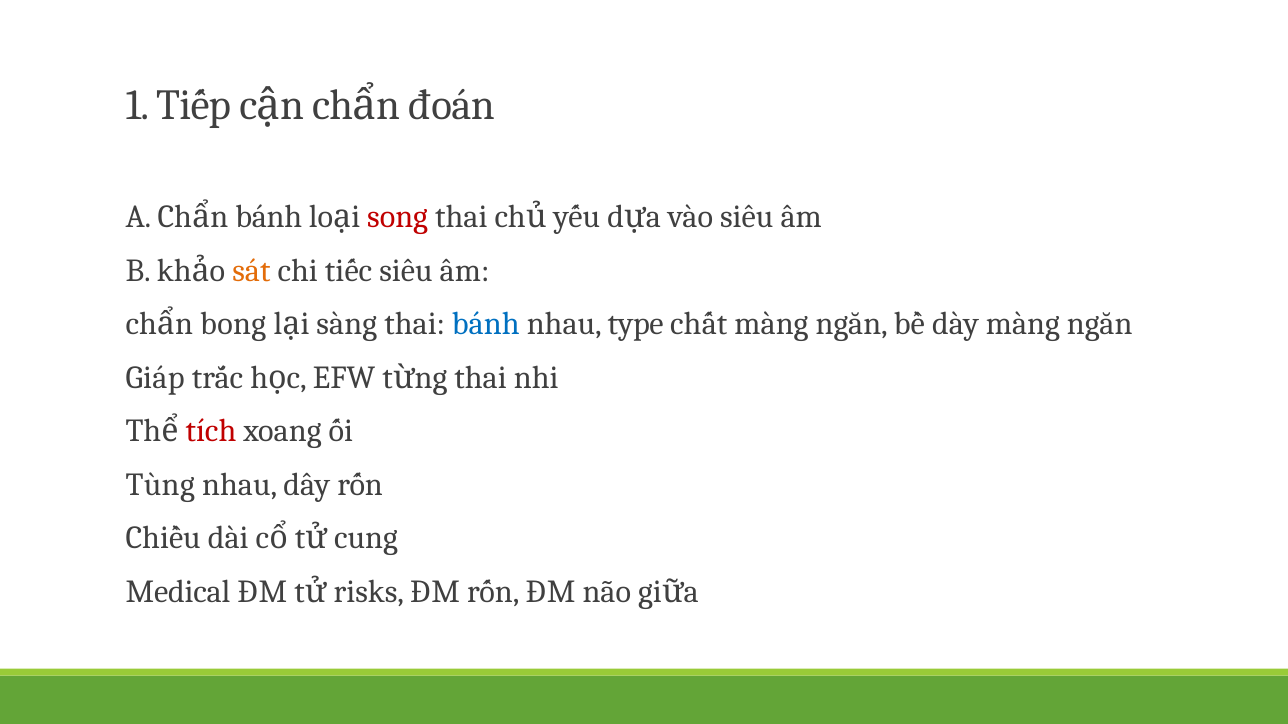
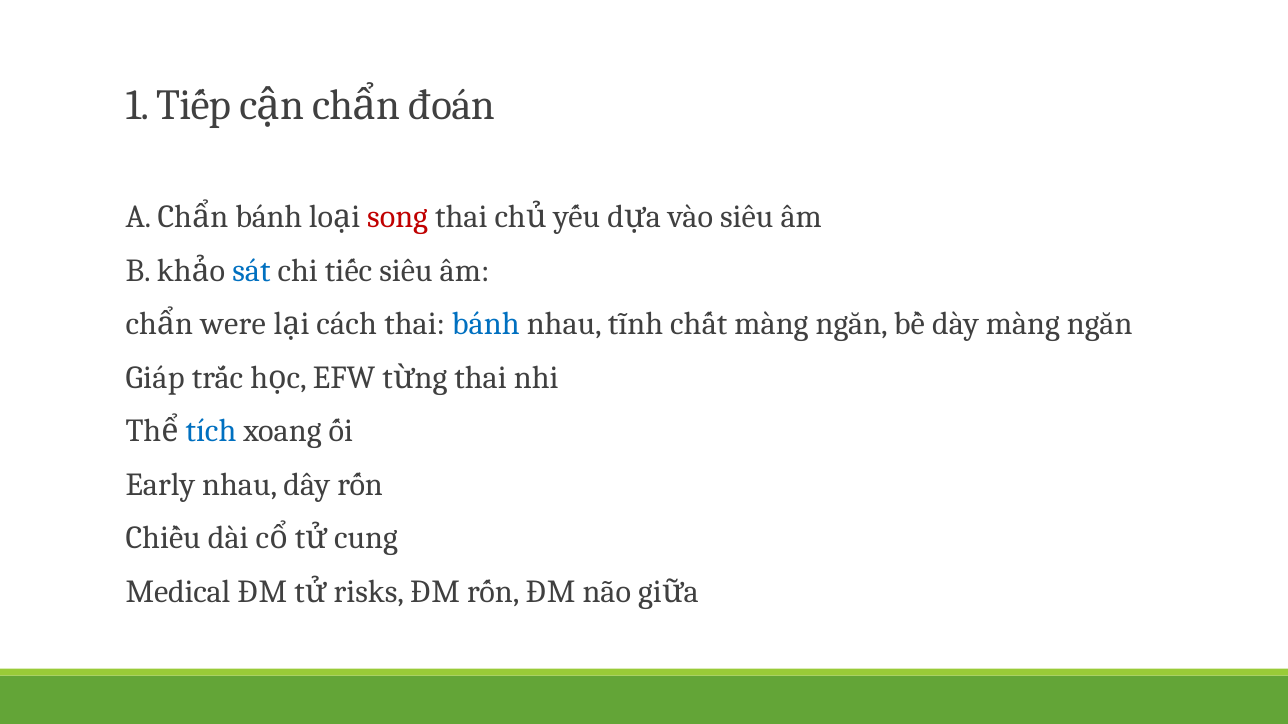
sát colour: orange -> blue
bong: bong -> were
sàng: sàng -> cách
type: type -> tĩnh
tích colour: red -> blue
Tùng: Tùng -> Early
